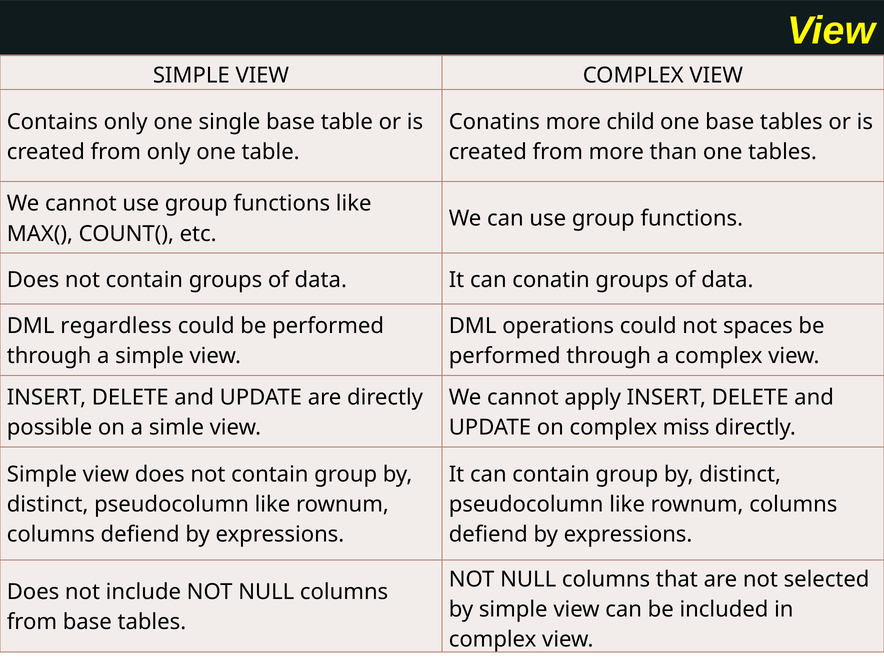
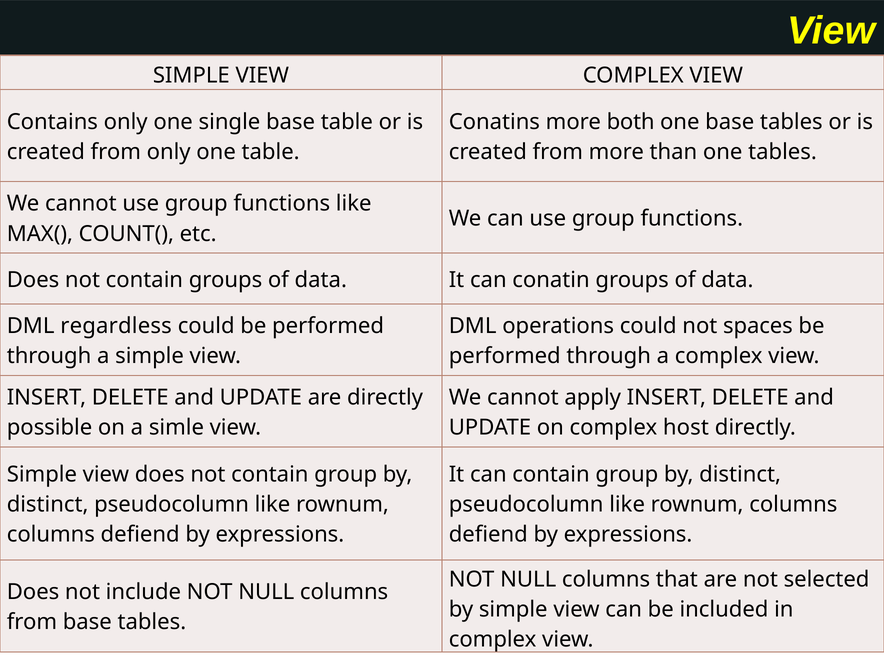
child: child -> both
miss: miss -> host
